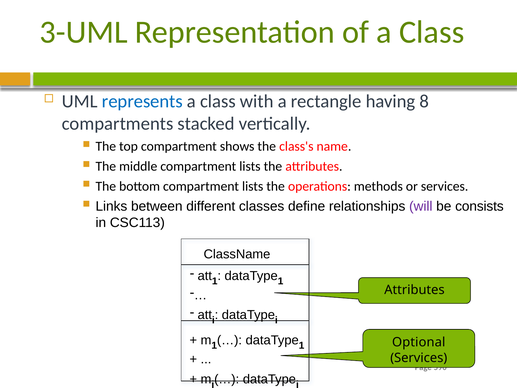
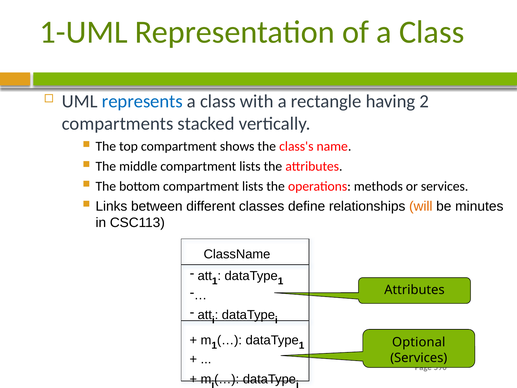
3-UML: 3-UML -> 1-UML
8: 8 -> 2
will colour: purple -> orange
consists: consists -> minutes
